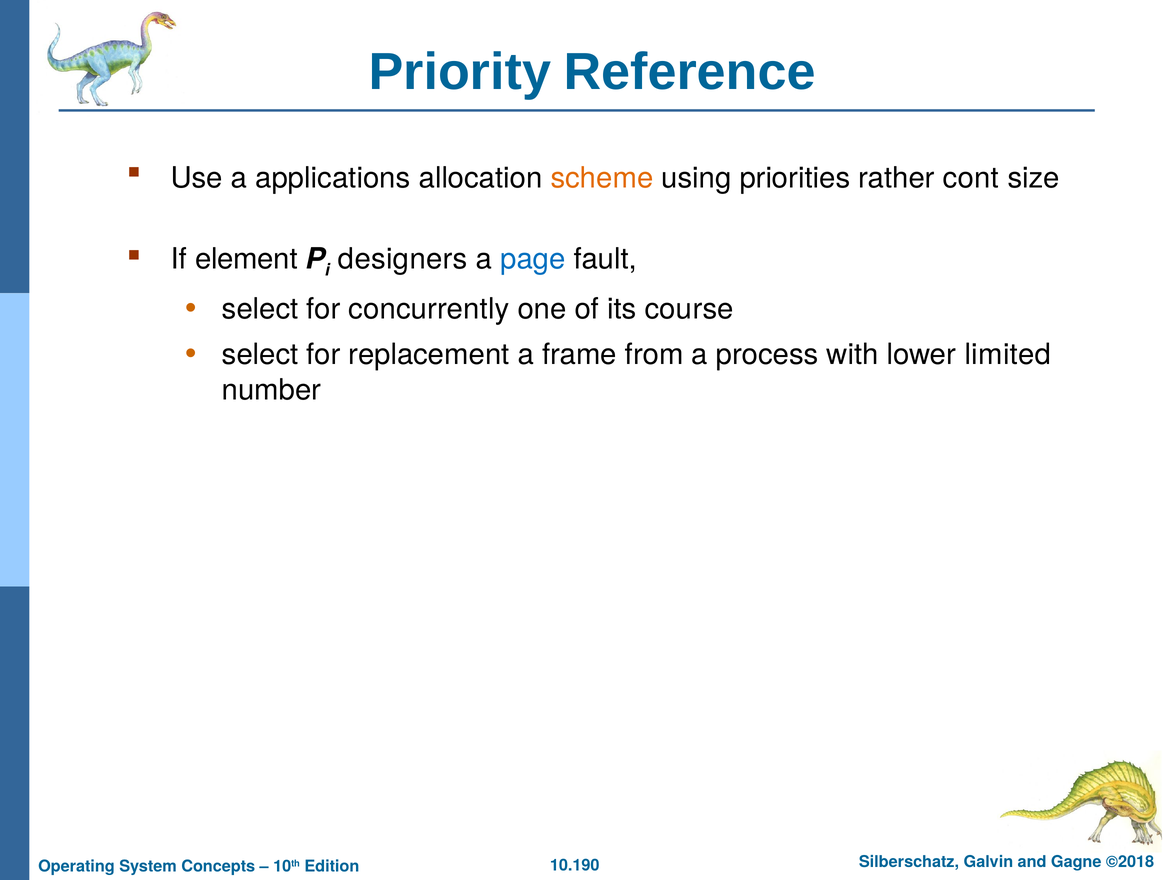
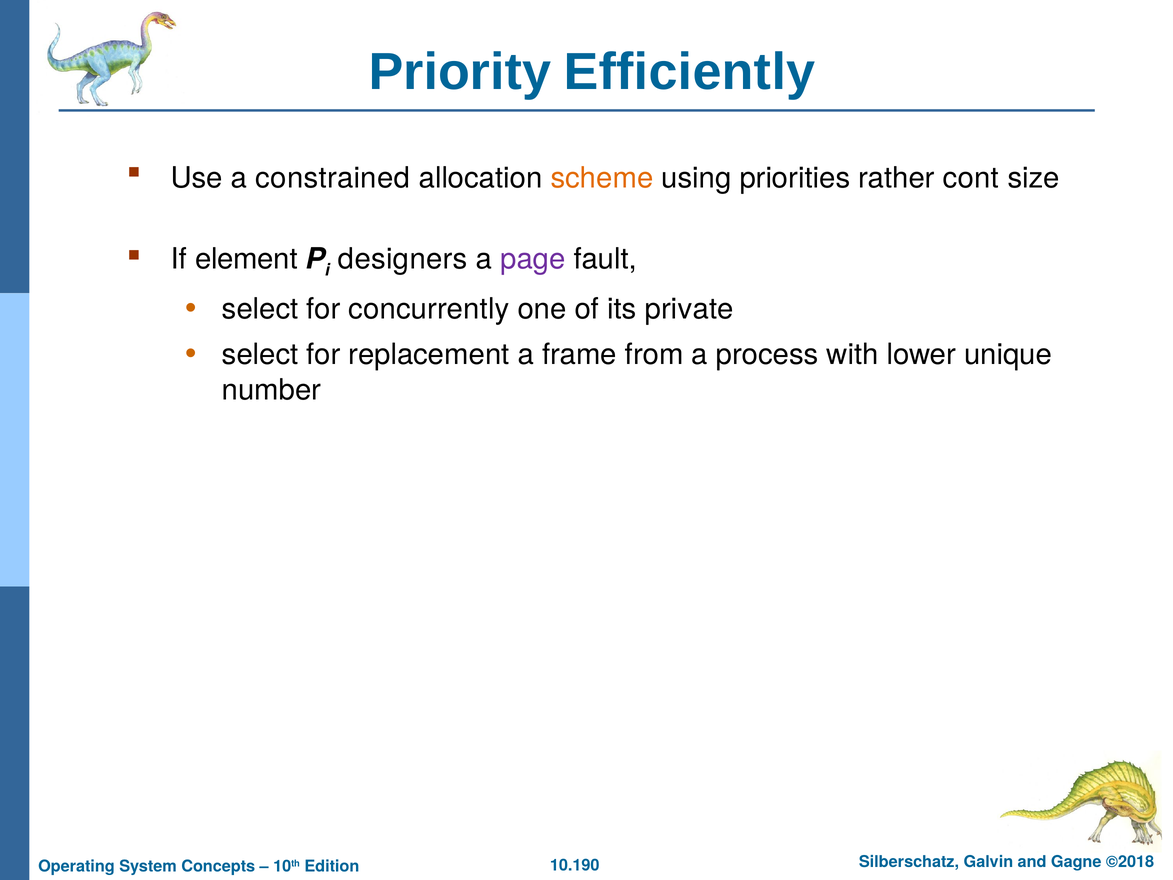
Reference: Reference -> Efficiently
applications: applications -> constrained
page colour: blue -> purple
course: course -> private
limited: limited -> unique
